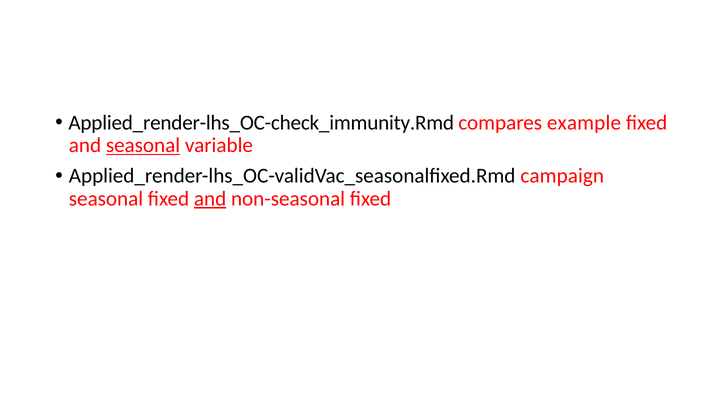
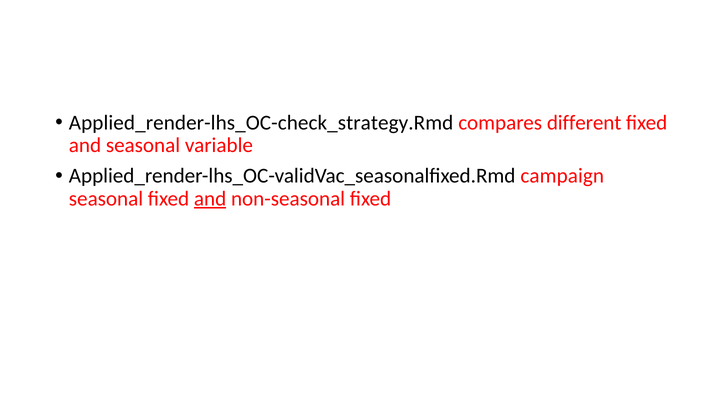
Applied_render-lhs_OC-check_immunity.Rmd: Applied_render-lhs_OC-check_immunity.Rmd -> Applied_render-lhs_OC-check_strategy.Rmd
example: example -> different
seasonal at (143, 145) underline: present -> none
